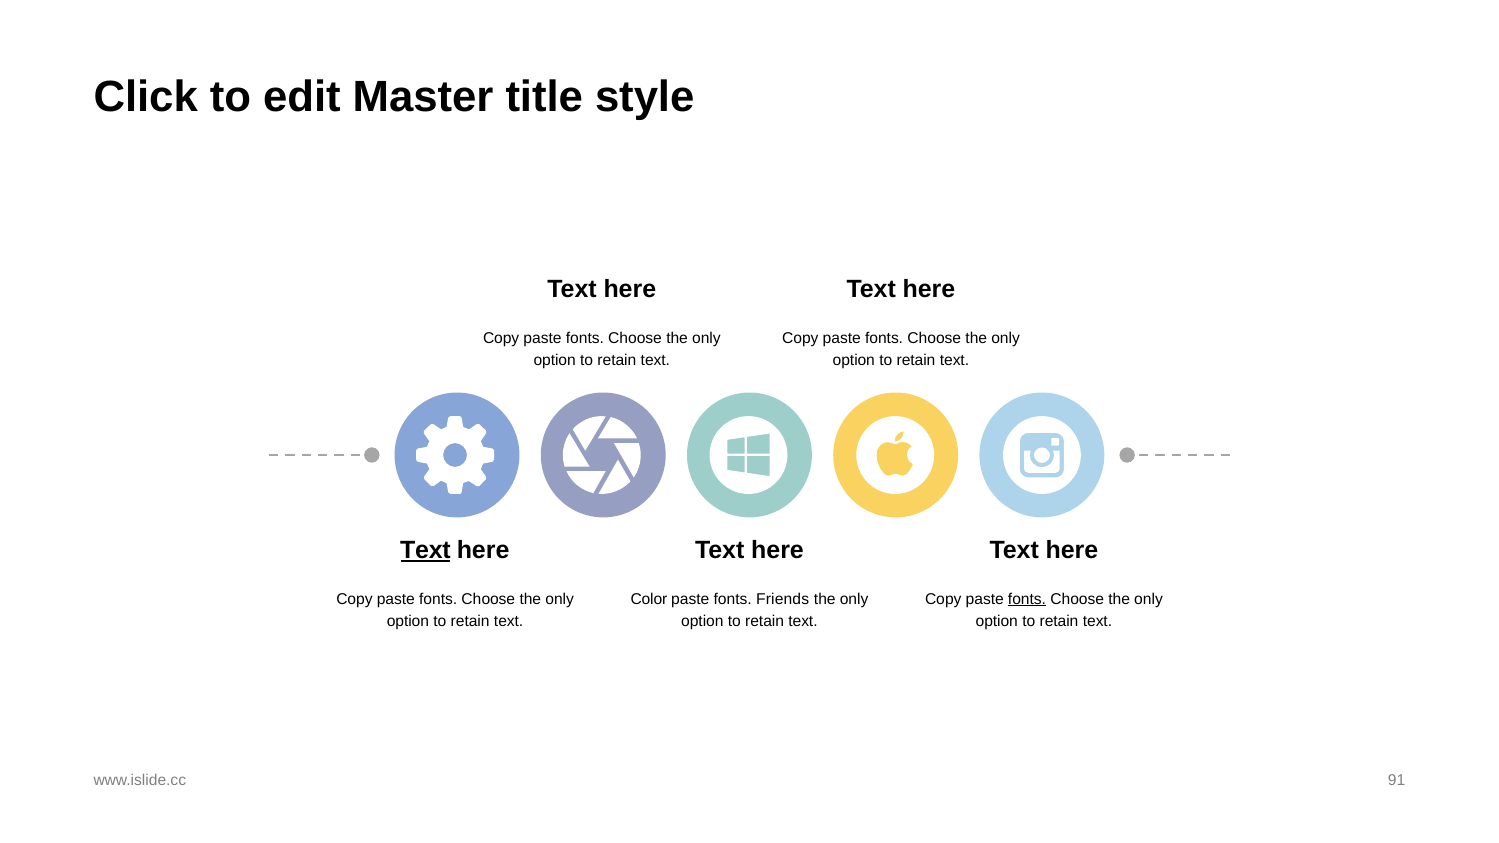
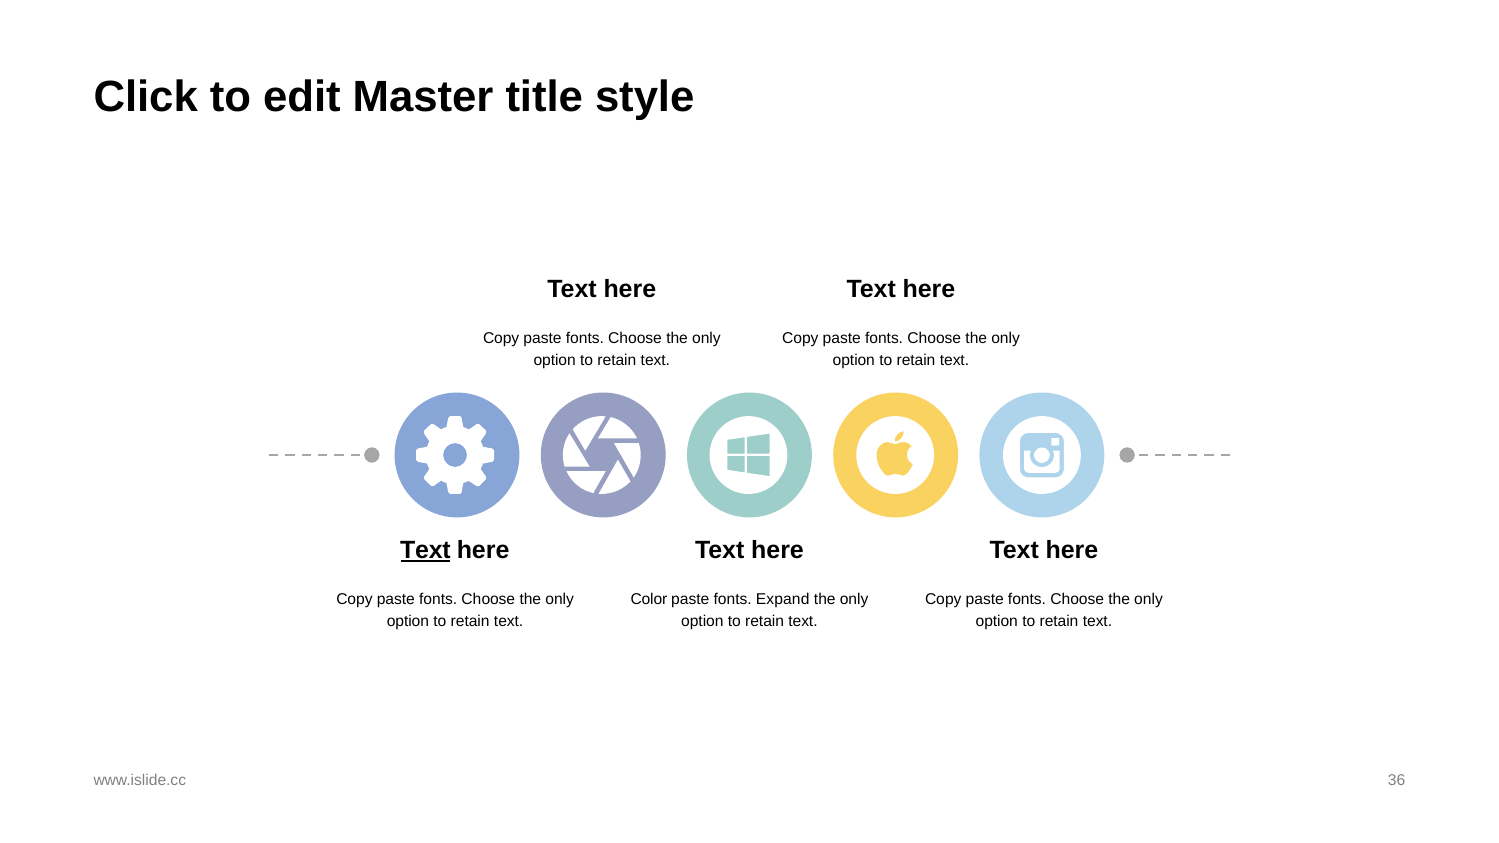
Friends: Friends -> Expand
fonts at (1027, 599) underline: present -> none
91: 91 -> 36
